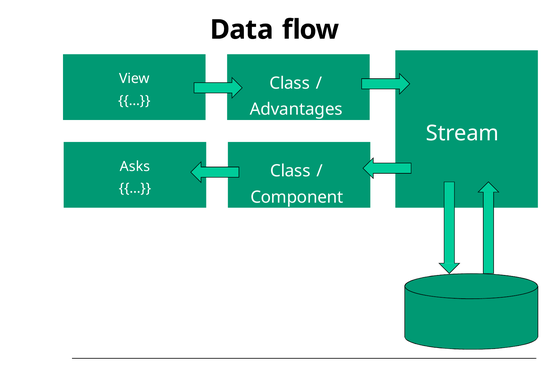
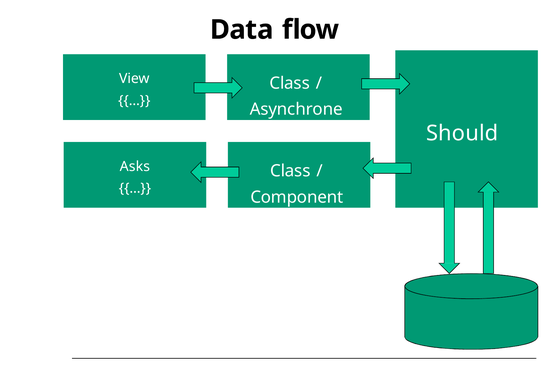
Advantages: Advantages -> Asynchrone
Stream: Stream -> Should
